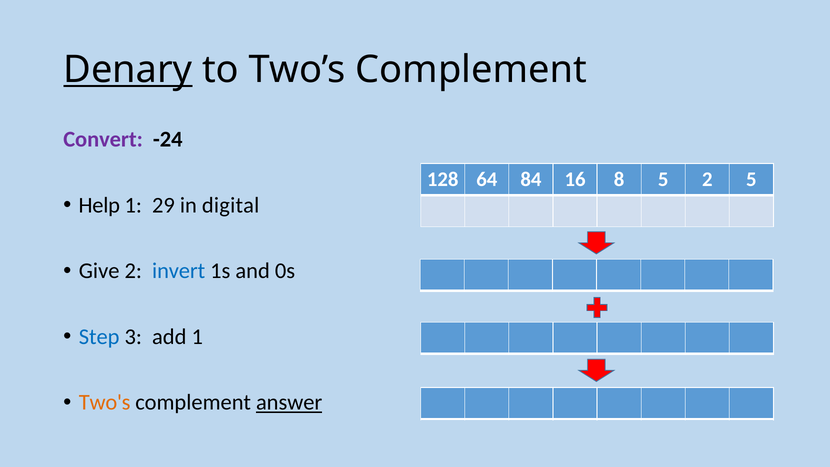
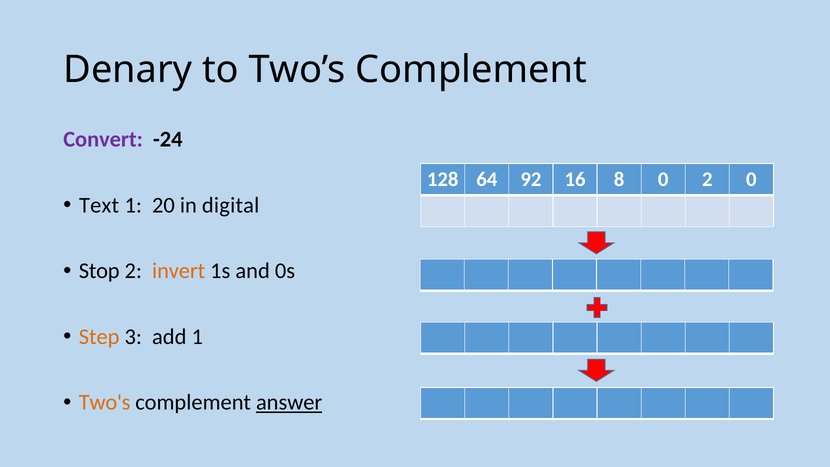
Denary underline: present -> none
84: 84 -> 92
8 5: 5 -> 0
2 5: 5 -> 0
Help: Help -> Text
29: 29 -> 20
Give: Give -> Stop
invert colour: blue -> orange
Step colour: blue -> orange
